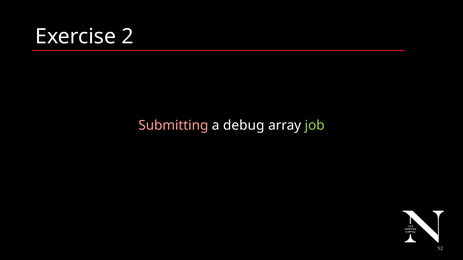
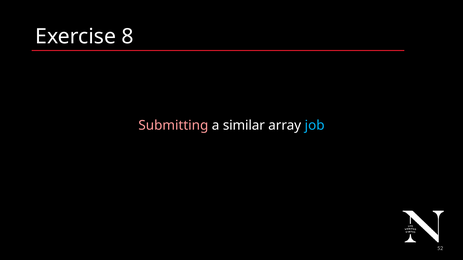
2: 2 -> 8
debug: debug -> similar
job colour: light green -> light blue
